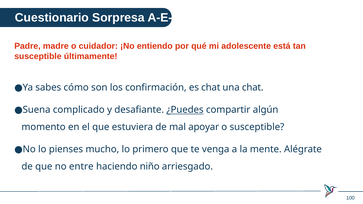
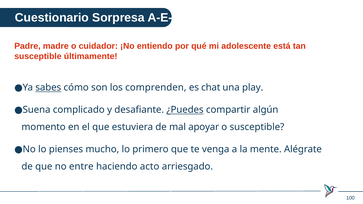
sabes underline: none -> present
confirmación: confirmación -> comprenden
una chat: chat -> play
niño: niño -> acto
